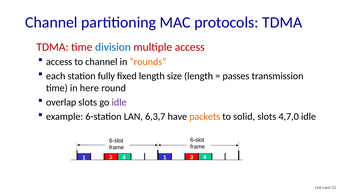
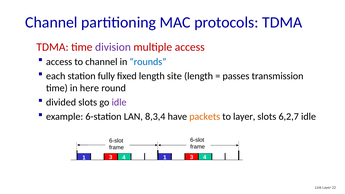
division colour: blue -> purple
rounds colour: orange -> blue
size: size -> site
overlap: overlap -> divided
6,3,7: 6,3,7 -> 8,3,4
to solid: solid -> layer
4,7,0: 4,7,0 -> 6,2,7
